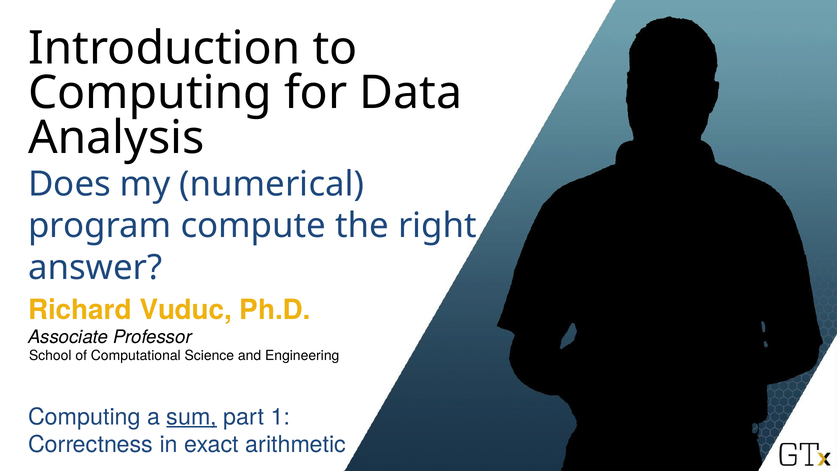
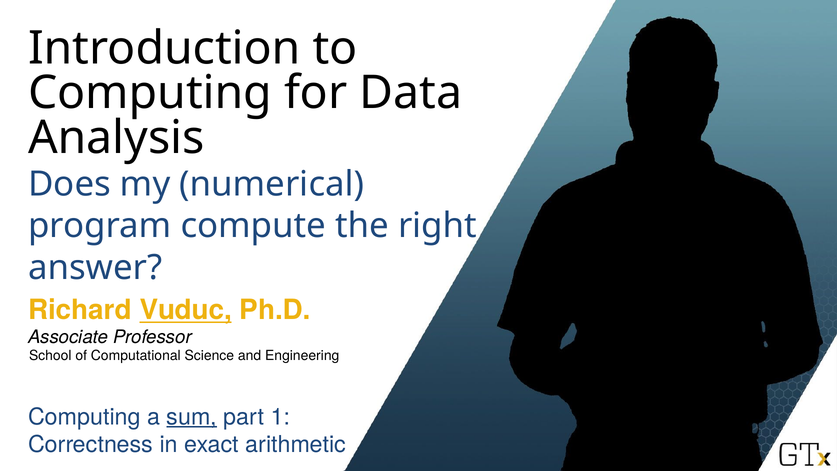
Vuduc underline: none -> present
